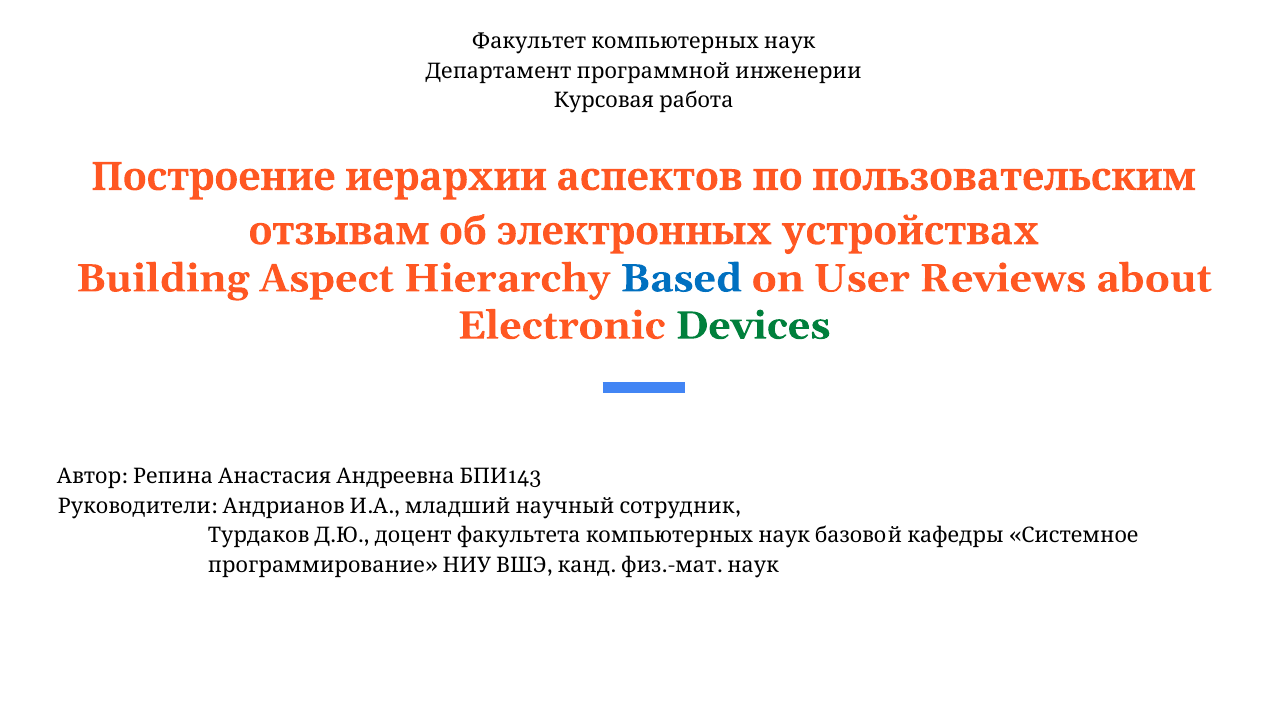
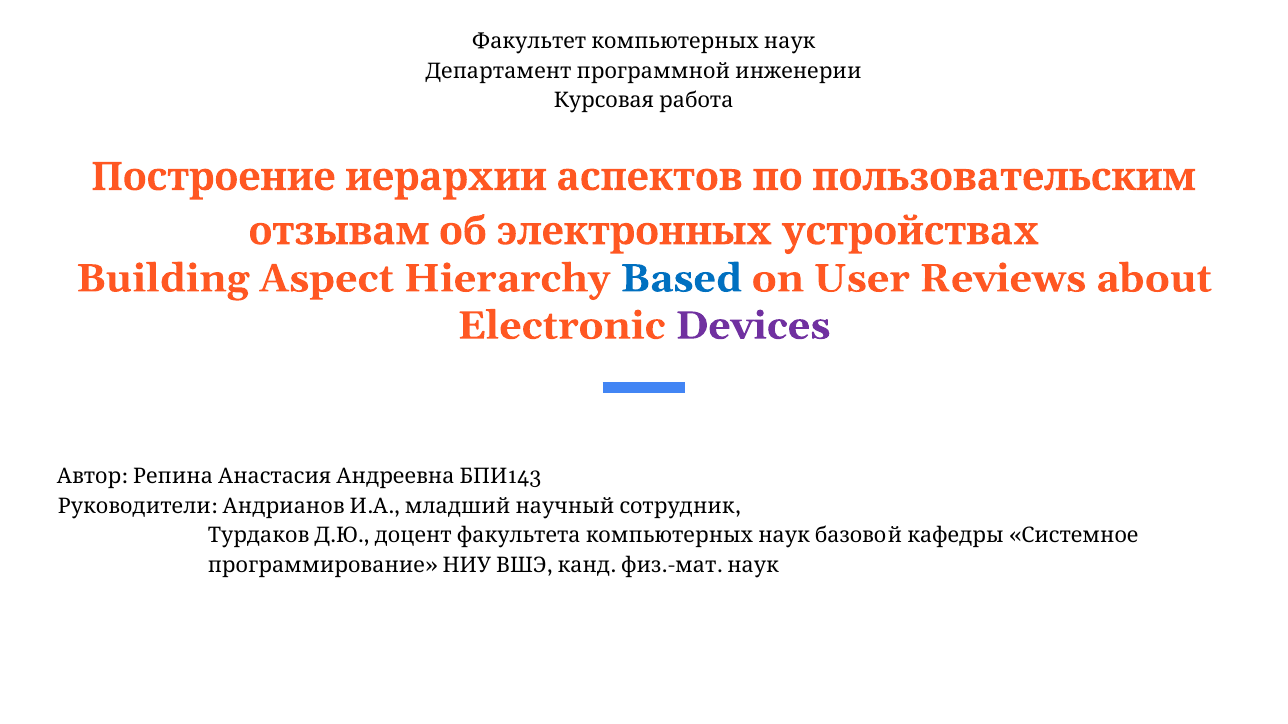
Devices colour: green -> purple
